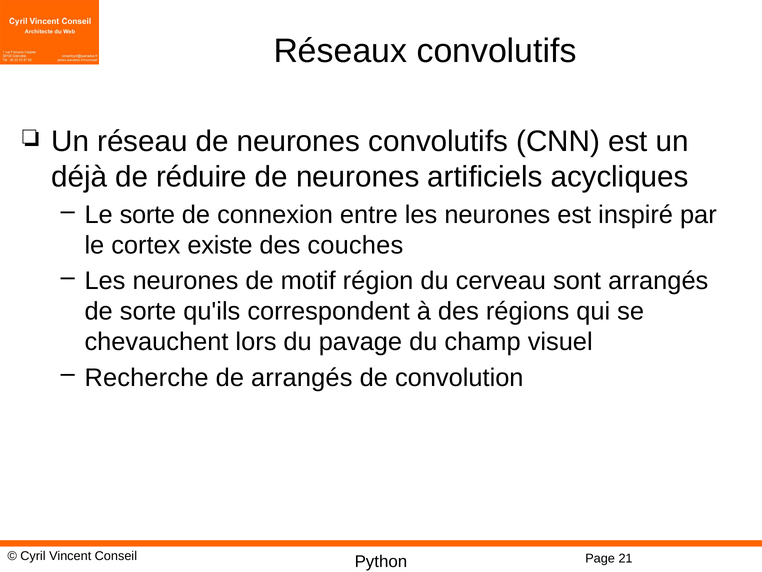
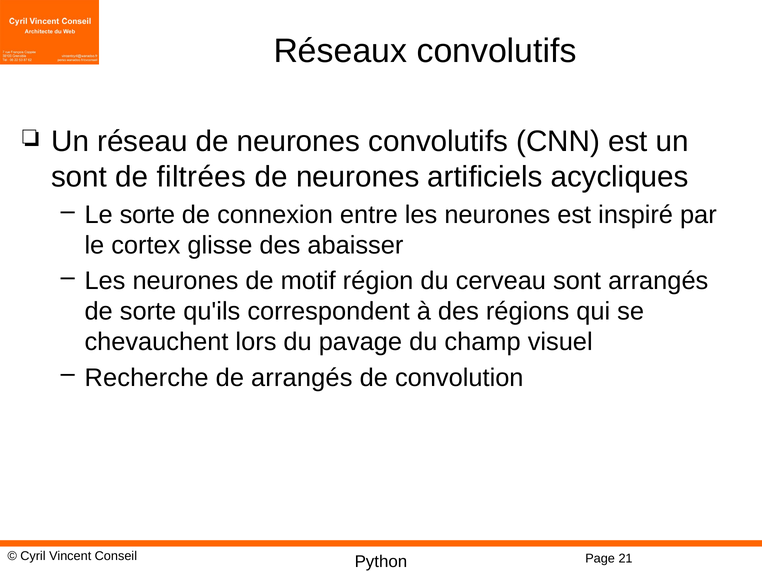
déjà at (79, 177): déjà -> sont
réduire: réduire -> filtrées
existe: existe -> glisse
couches: couches -> abaisser
